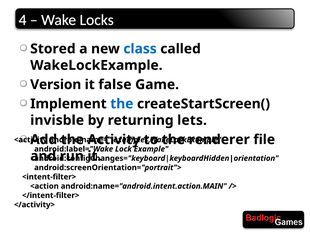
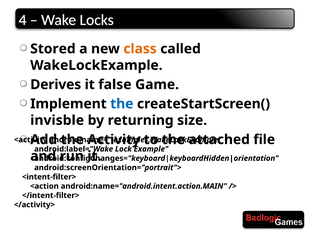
class colour: blue -> orange
Version: Version -> Derives
lets: lets -> size
renderer: renderer -> attached
